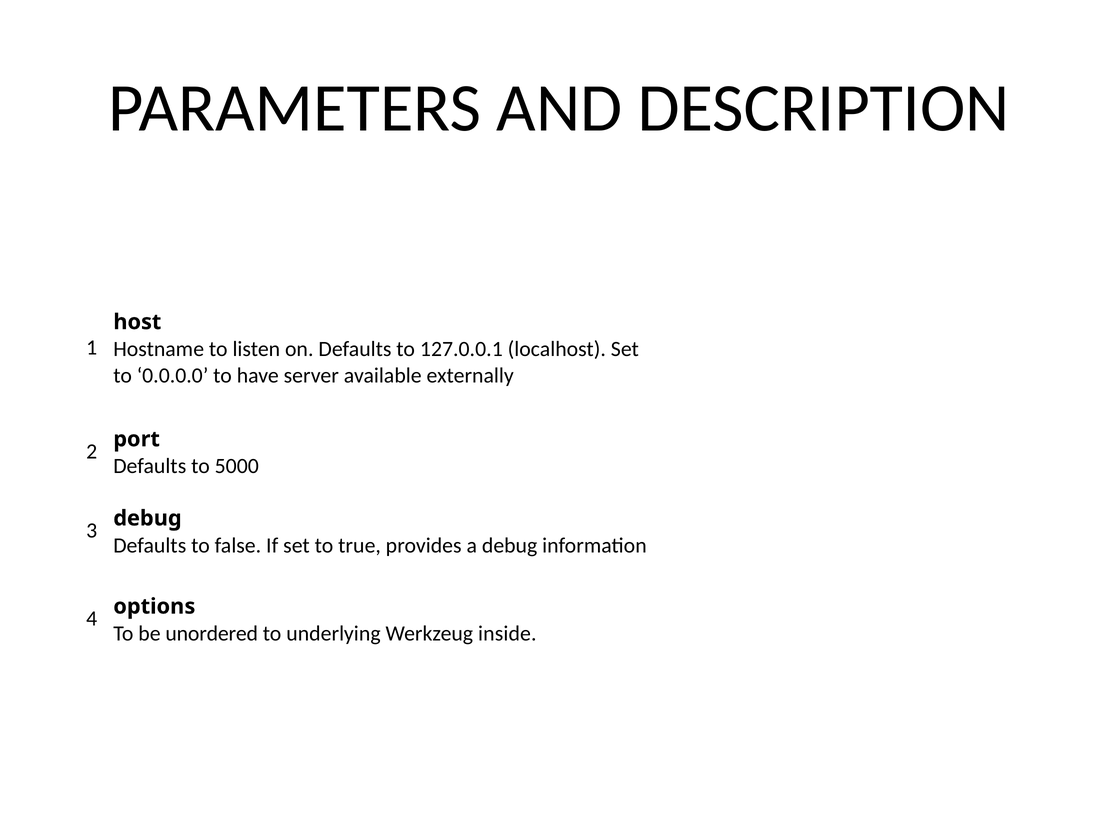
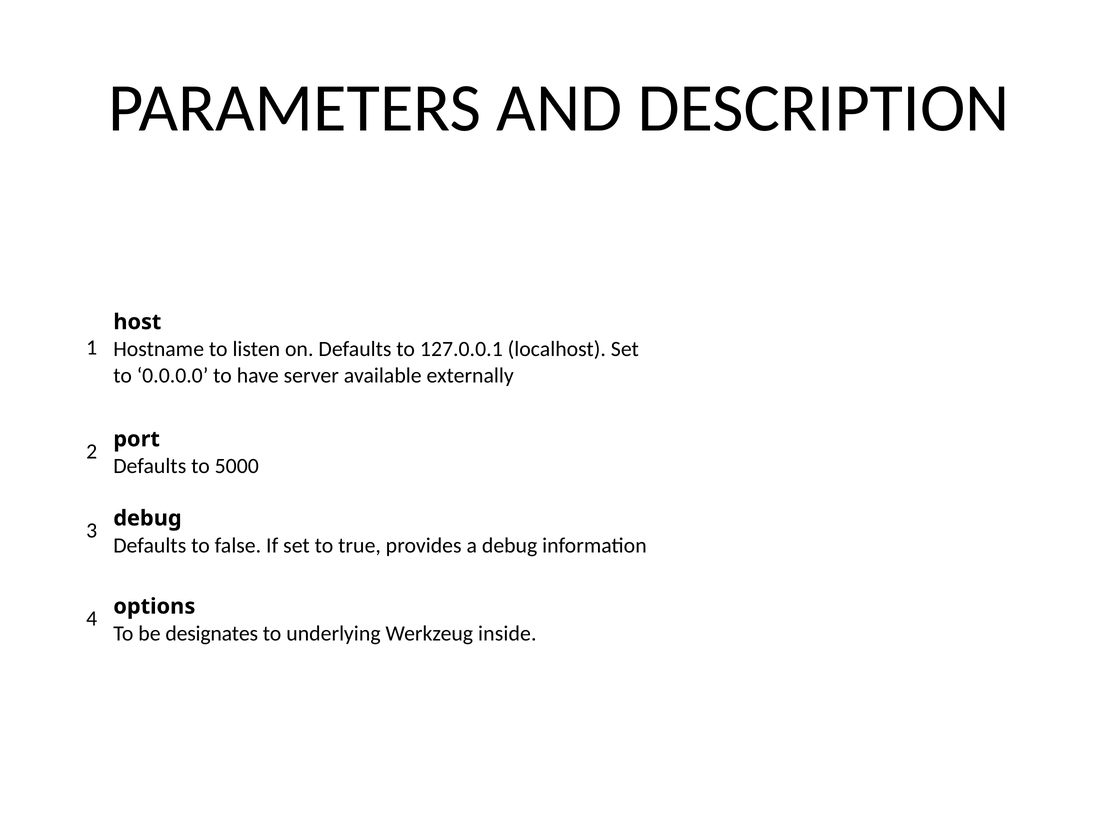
unordered: unordered -> designates
